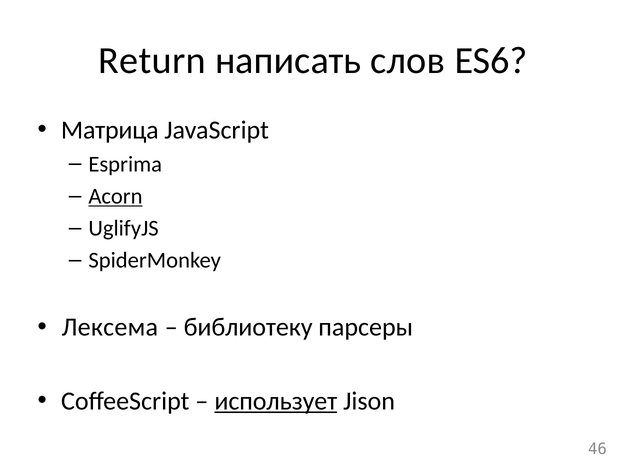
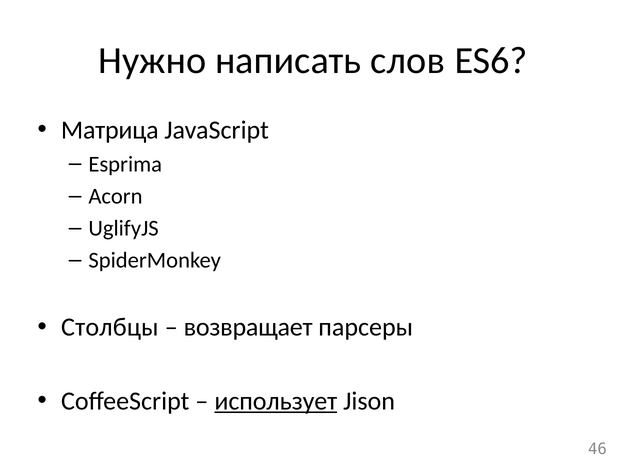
Return: Return -> Нужно
Acorn underline: present -> none
Лексема: Лексема -> Столбцы
библиотеку: библиотеку -> возвращает
